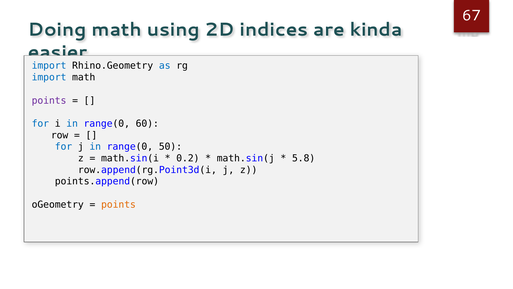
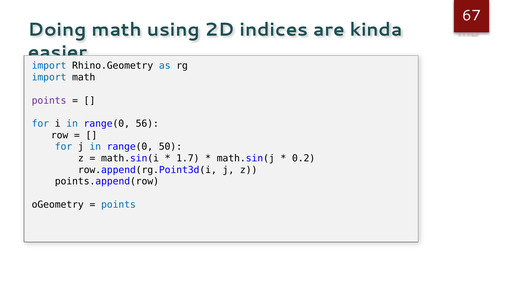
60: 60 -> 56
0.2: 0.2 -> 1.7
5.8: 5.8 -> 0.2
points at (118, 204) colour: orange -> blue
